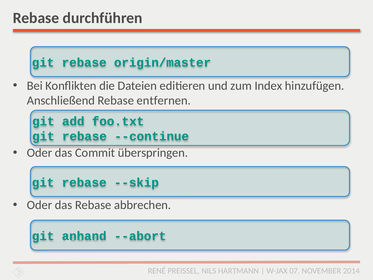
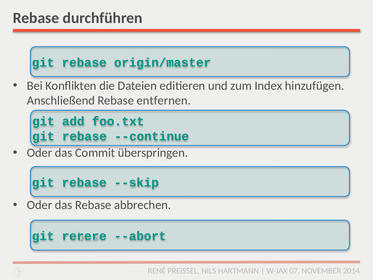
anhand: anhand -> rerere
